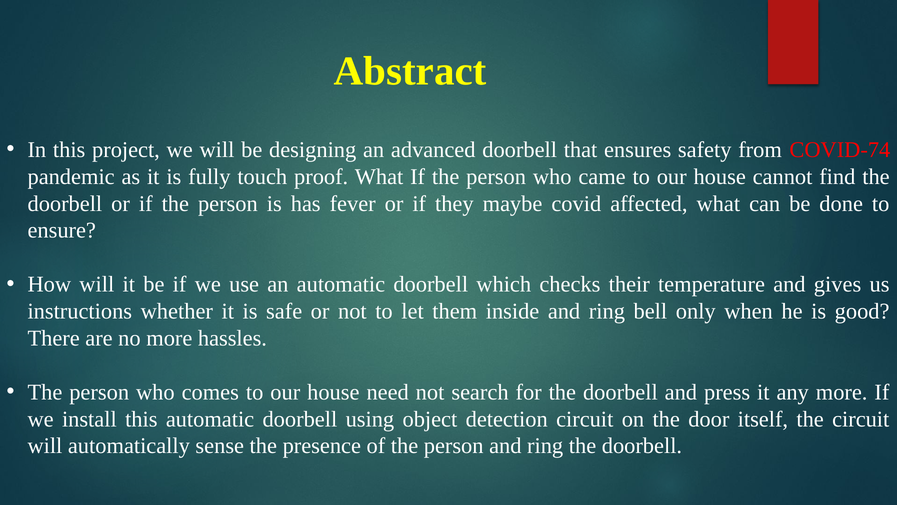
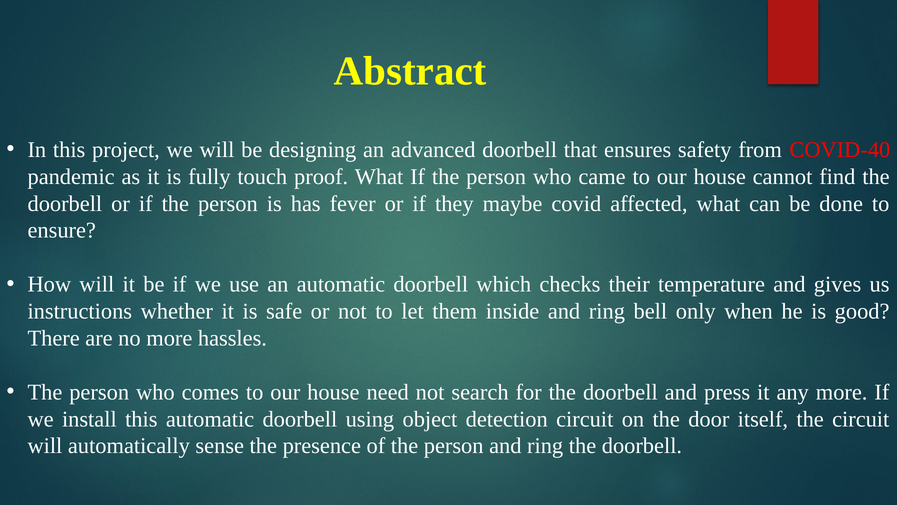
COVID-74: COVID-74 -> COVID-40
